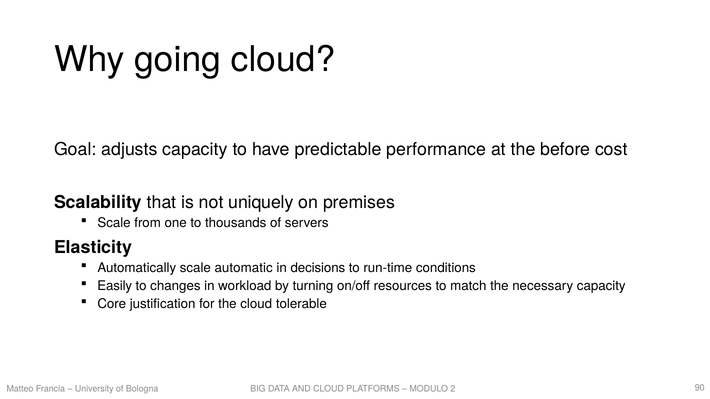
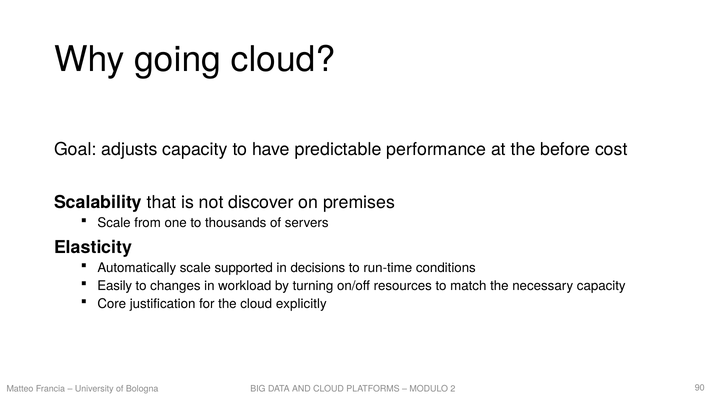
uniquely: uniquely -> discover
automatic: automatic -> supported
tolerable: tolerable -> explicitly
